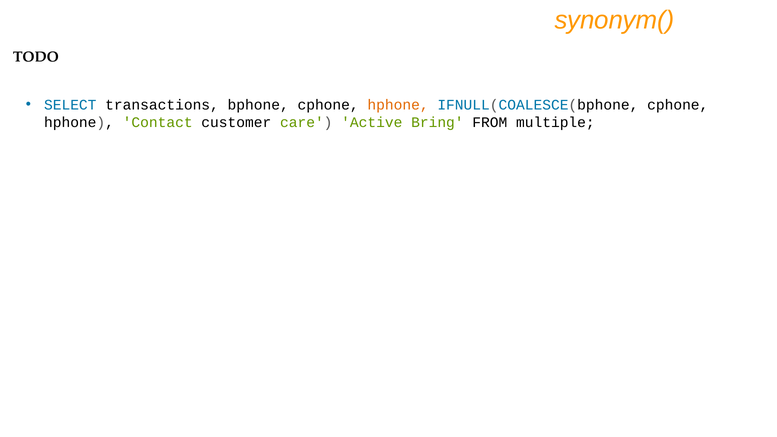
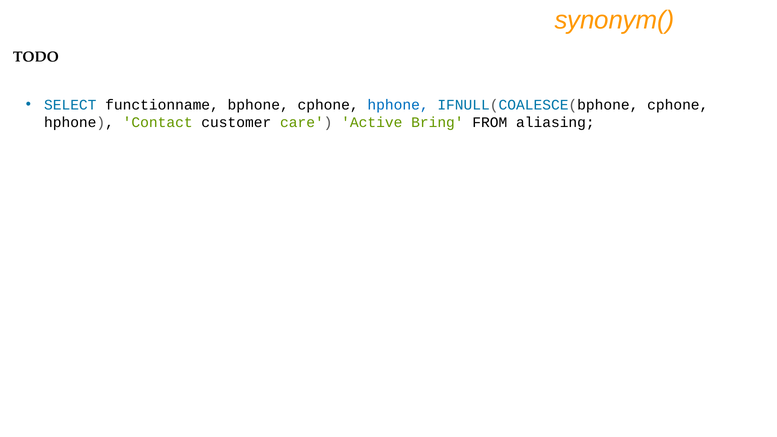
transactions: transactions -> functionname
hphone at (398, 105) colour: orange -> blue
multiple: multiple -> aliasing
